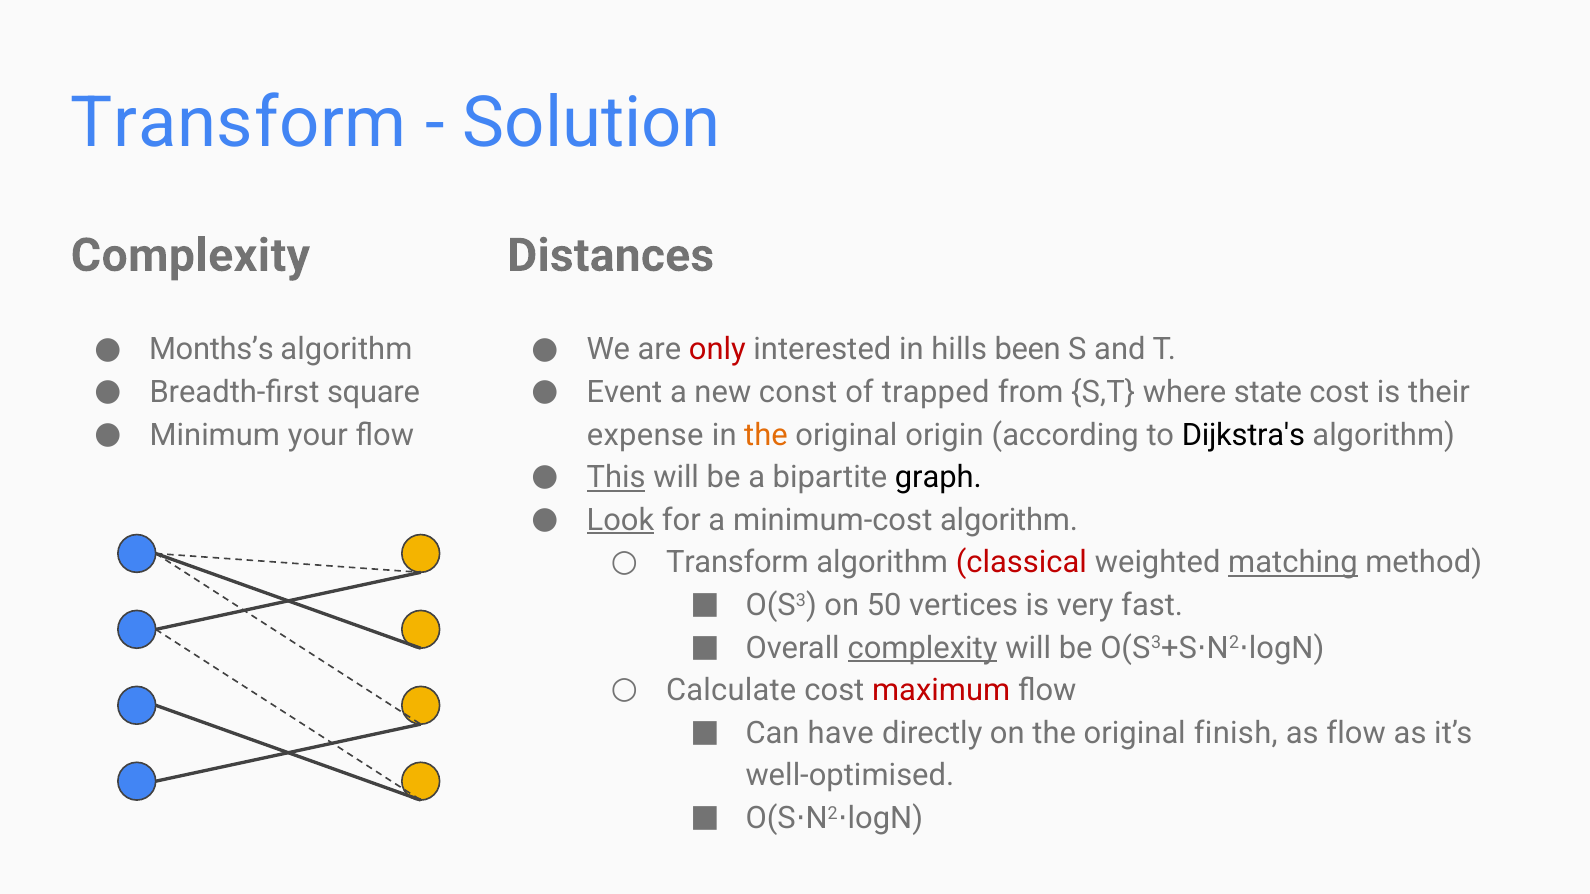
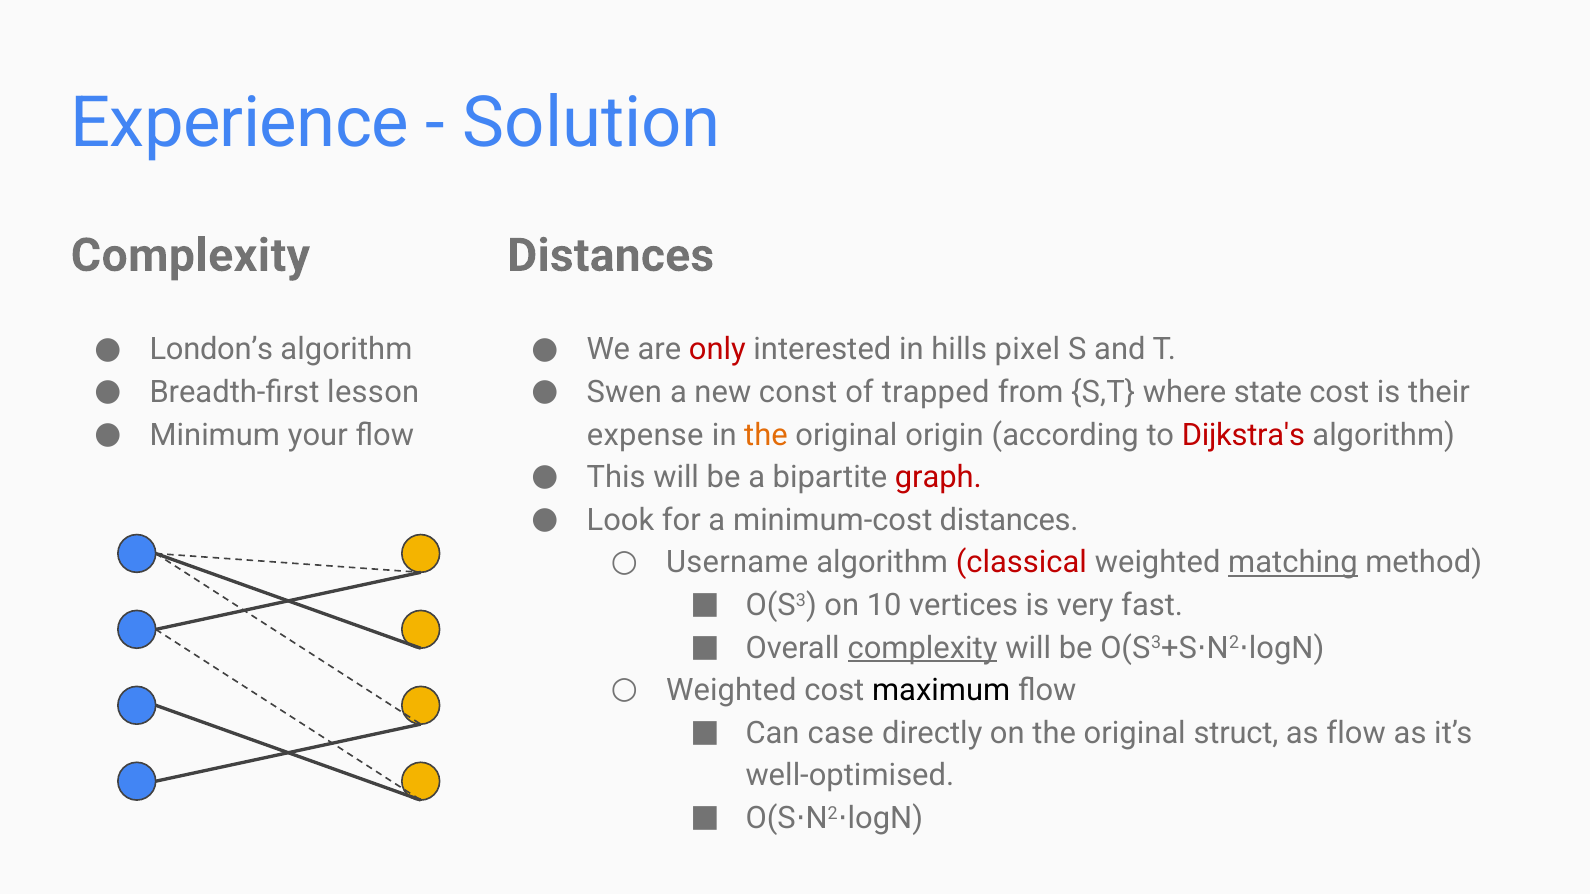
Transform at (239, 123): Transform -> Experience
Months’s: Months’s -> London’s
been: been -> pixel
square: square -> lesson
Event: Event -> Swen
Dijkstra's colour: black -> red
This underline: present -> none
graph colour: black -> red
Look underline: present -> none
minimum-cost algorithm: algorithm -> distances
Transform at (737, 563): Transform -> Username
50: 50 -> 10
Calculate at (731, 691): Calculate -> Weighted
maximum colour: red -> black
have: have -> case
finish: finish -> struct
